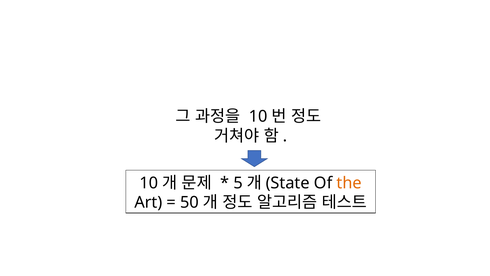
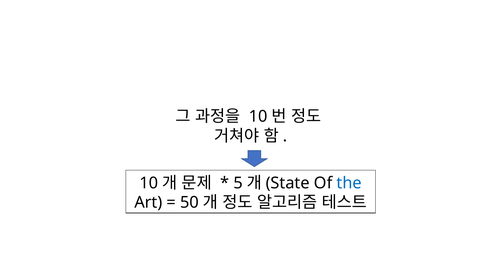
the colour: orange -> blue
